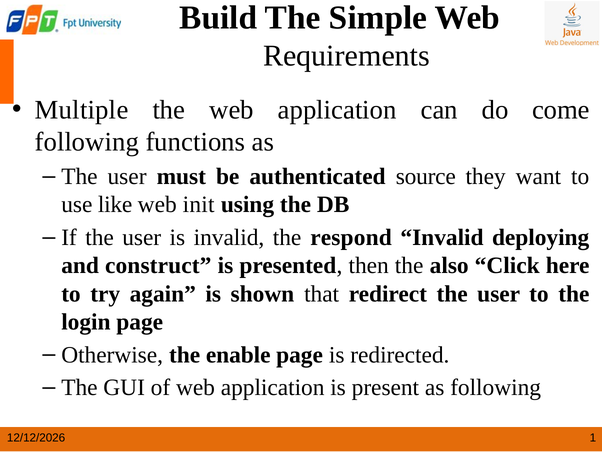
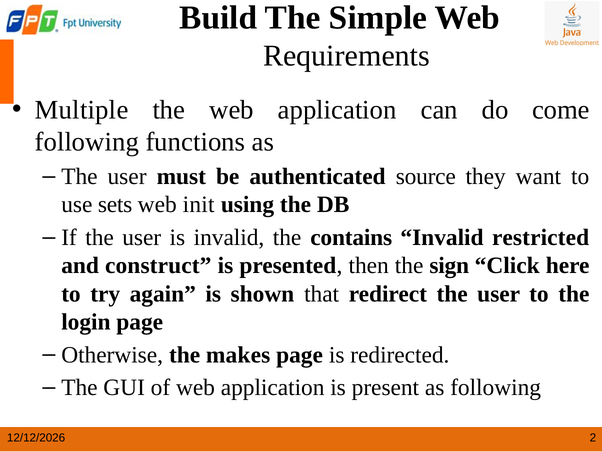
like: like -> sets
respond: respond -> contains
deploying: deploying -> restricted
also: also -> sign
enable: enable -> makes
1: 1 -> 2
